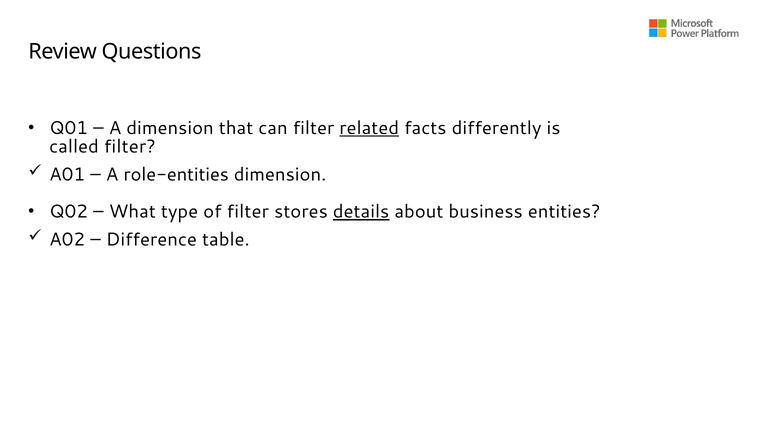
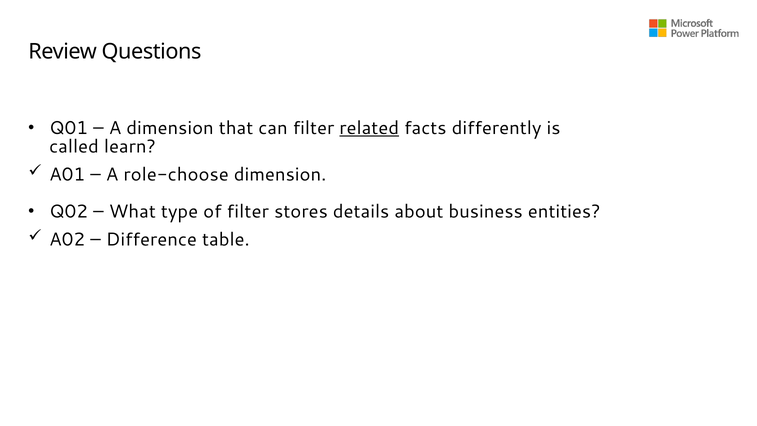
called filter: filter -> learn
role-entities: role-entities -> role-choose
details underline: present -> none
